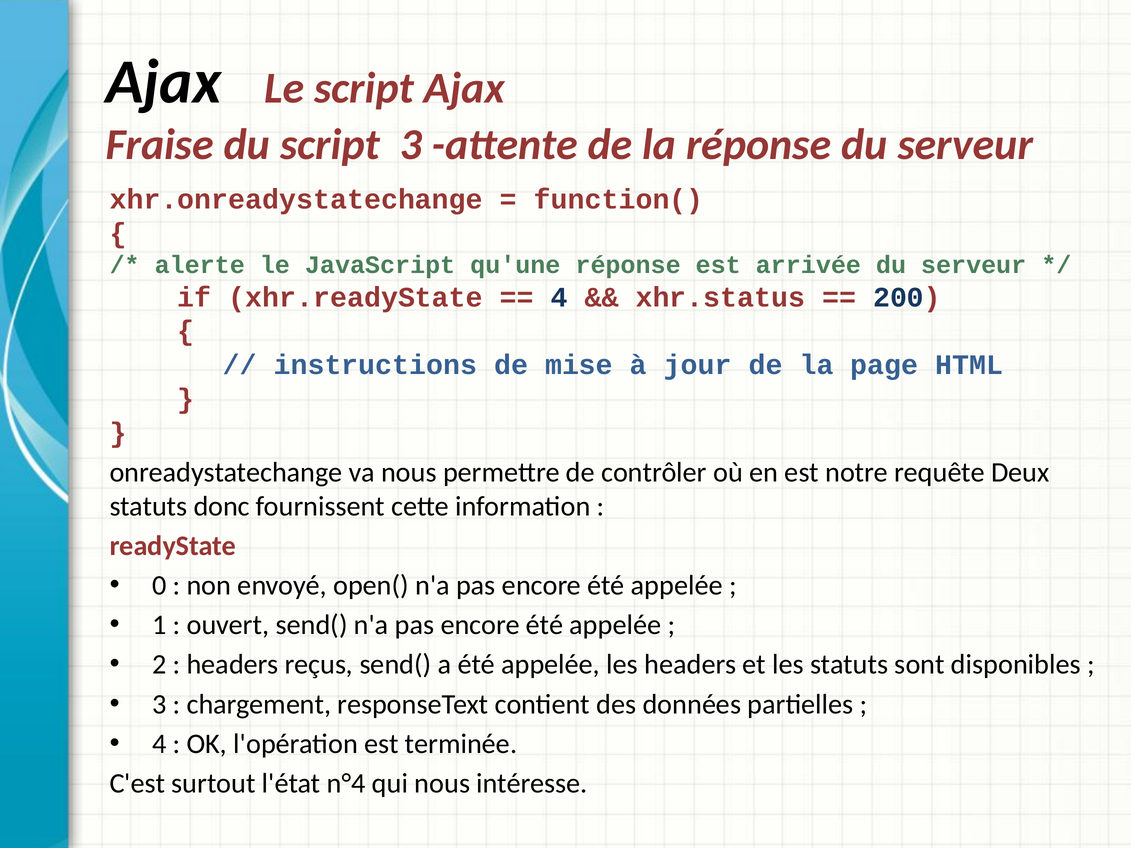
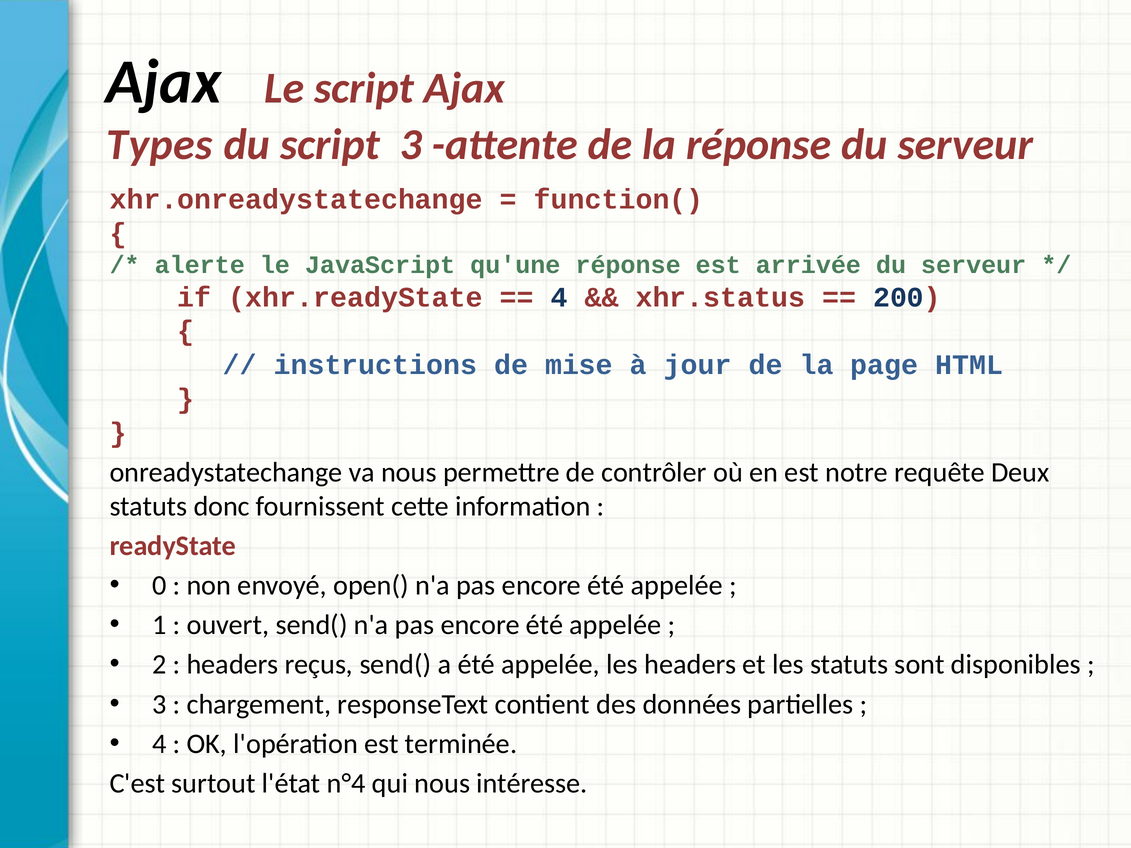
Fraise: Fraise -> Types
